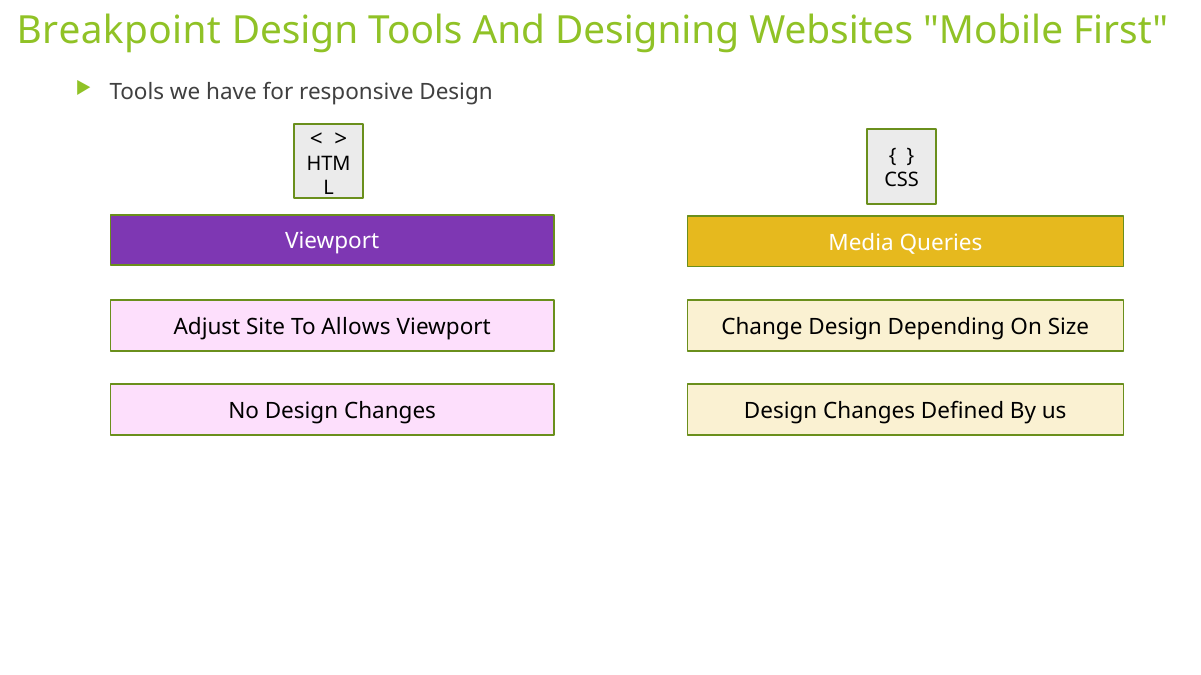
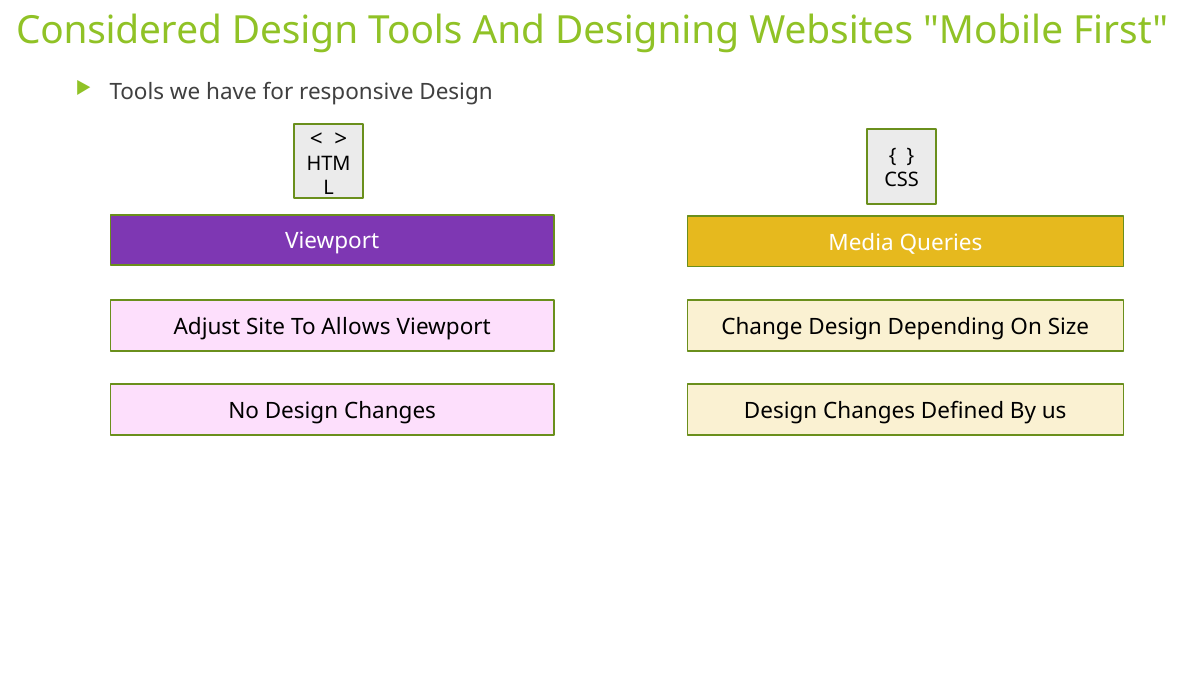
Breakpoint: Breakpoint -> Considered
